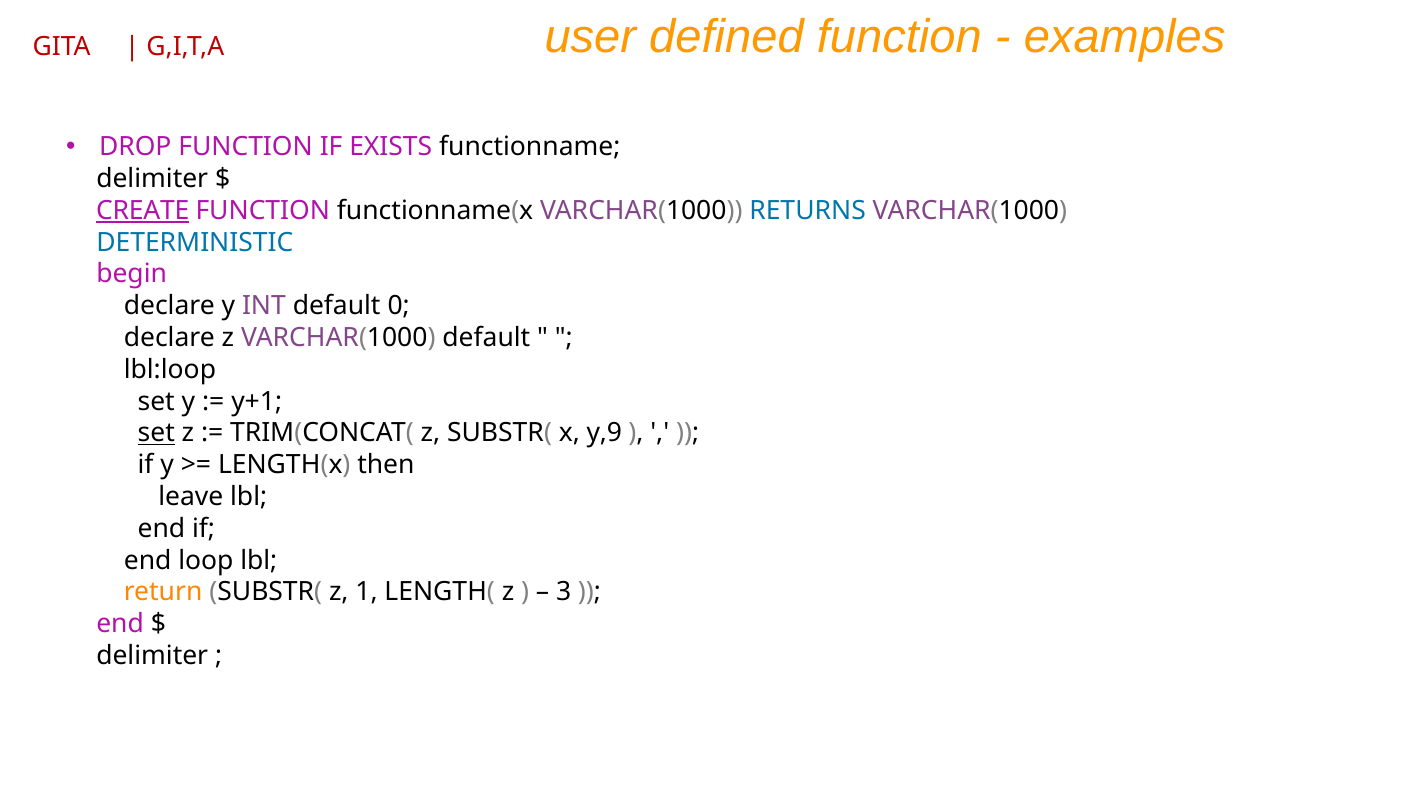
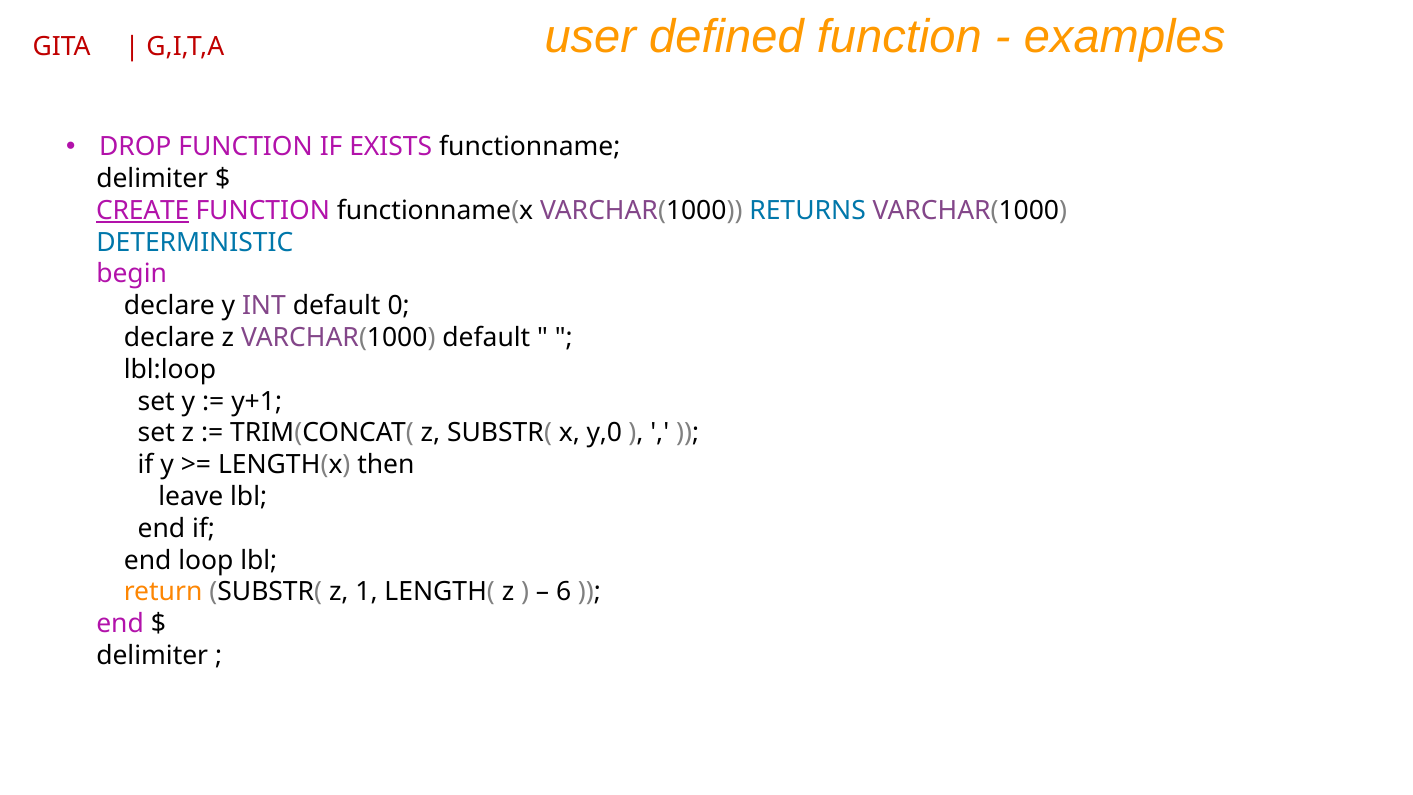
set at (156, 433) underline: present -> none
y,9: y,9 -> y,0
3: 3 -> 6
